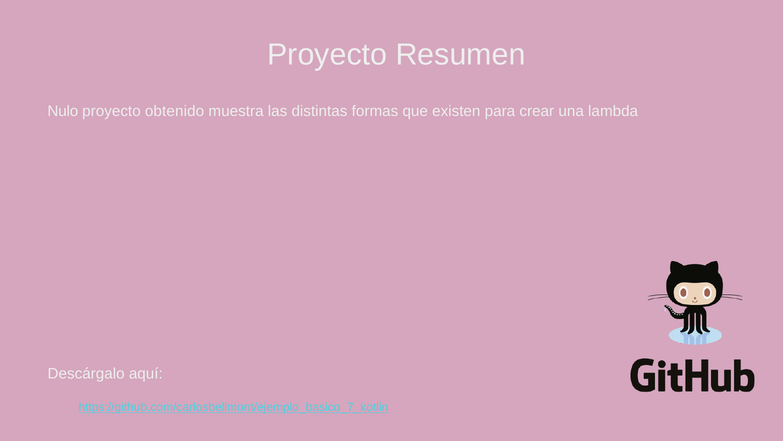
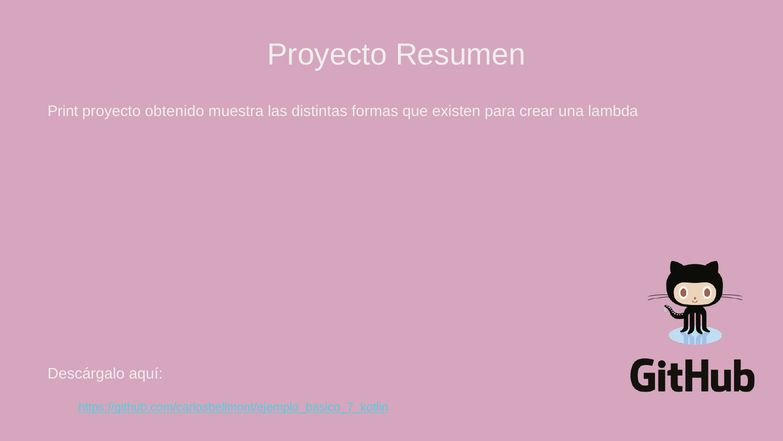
Nulo: Nulo -> Print
